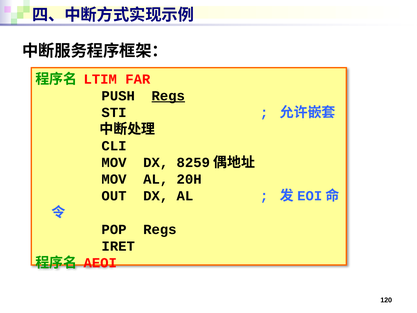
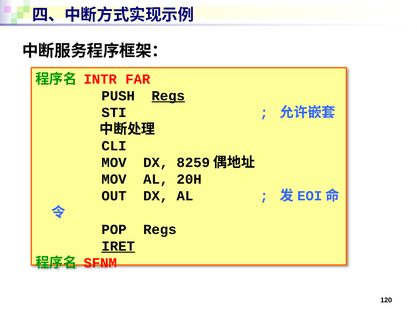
LTIM: LTIM -> INTR
IRET underline: none -> present
AEOI: AEOI -> SFNM
